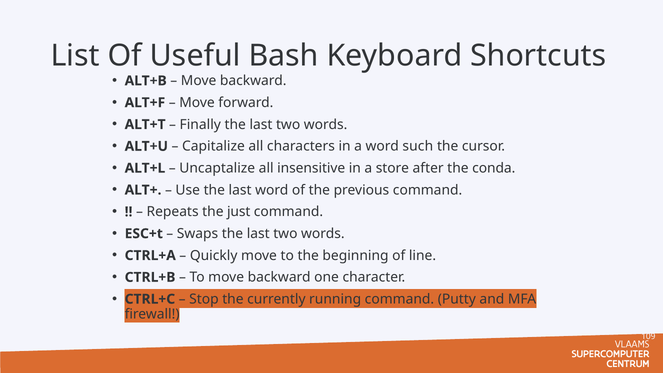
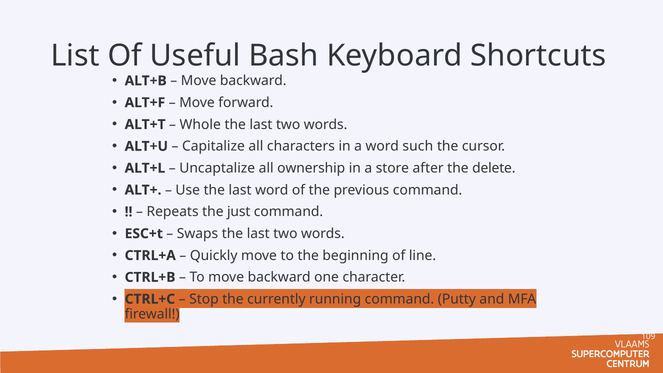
Finally: Finally -> Whole
insensitive: insensitive -> ownership
conda: conda -> delete
